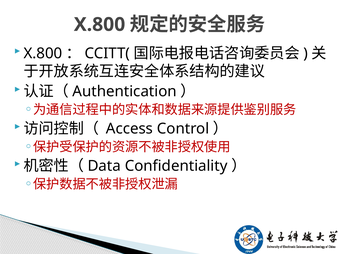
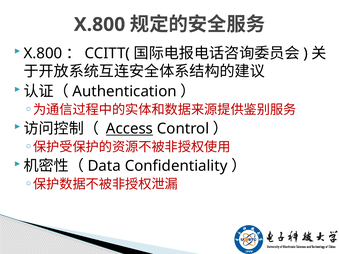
Access underline: none -> present
